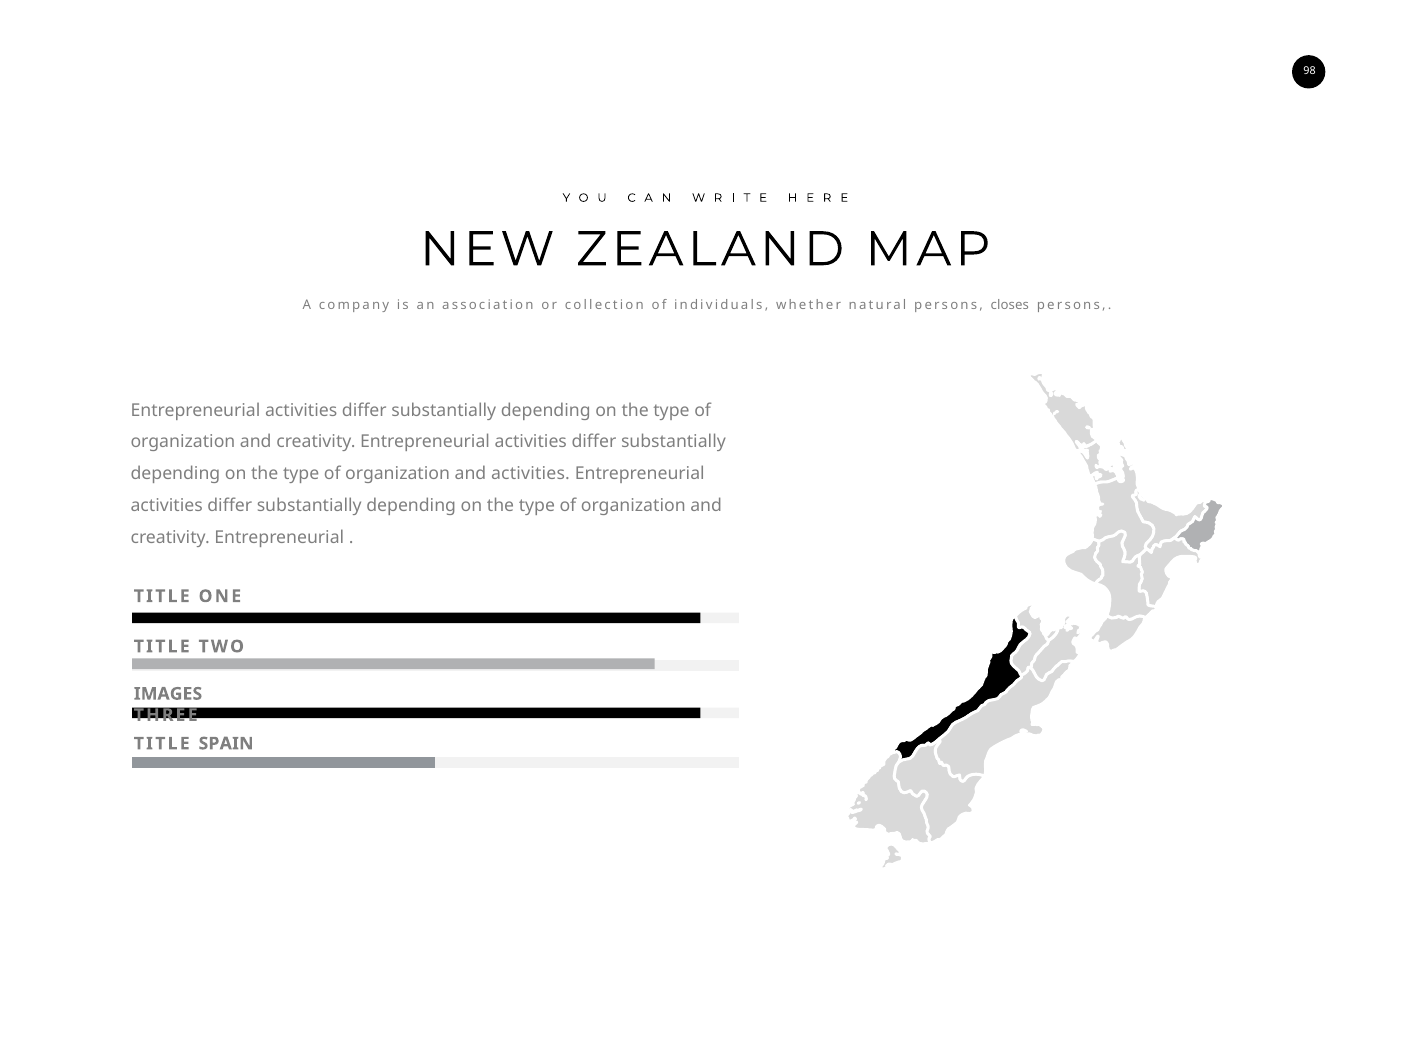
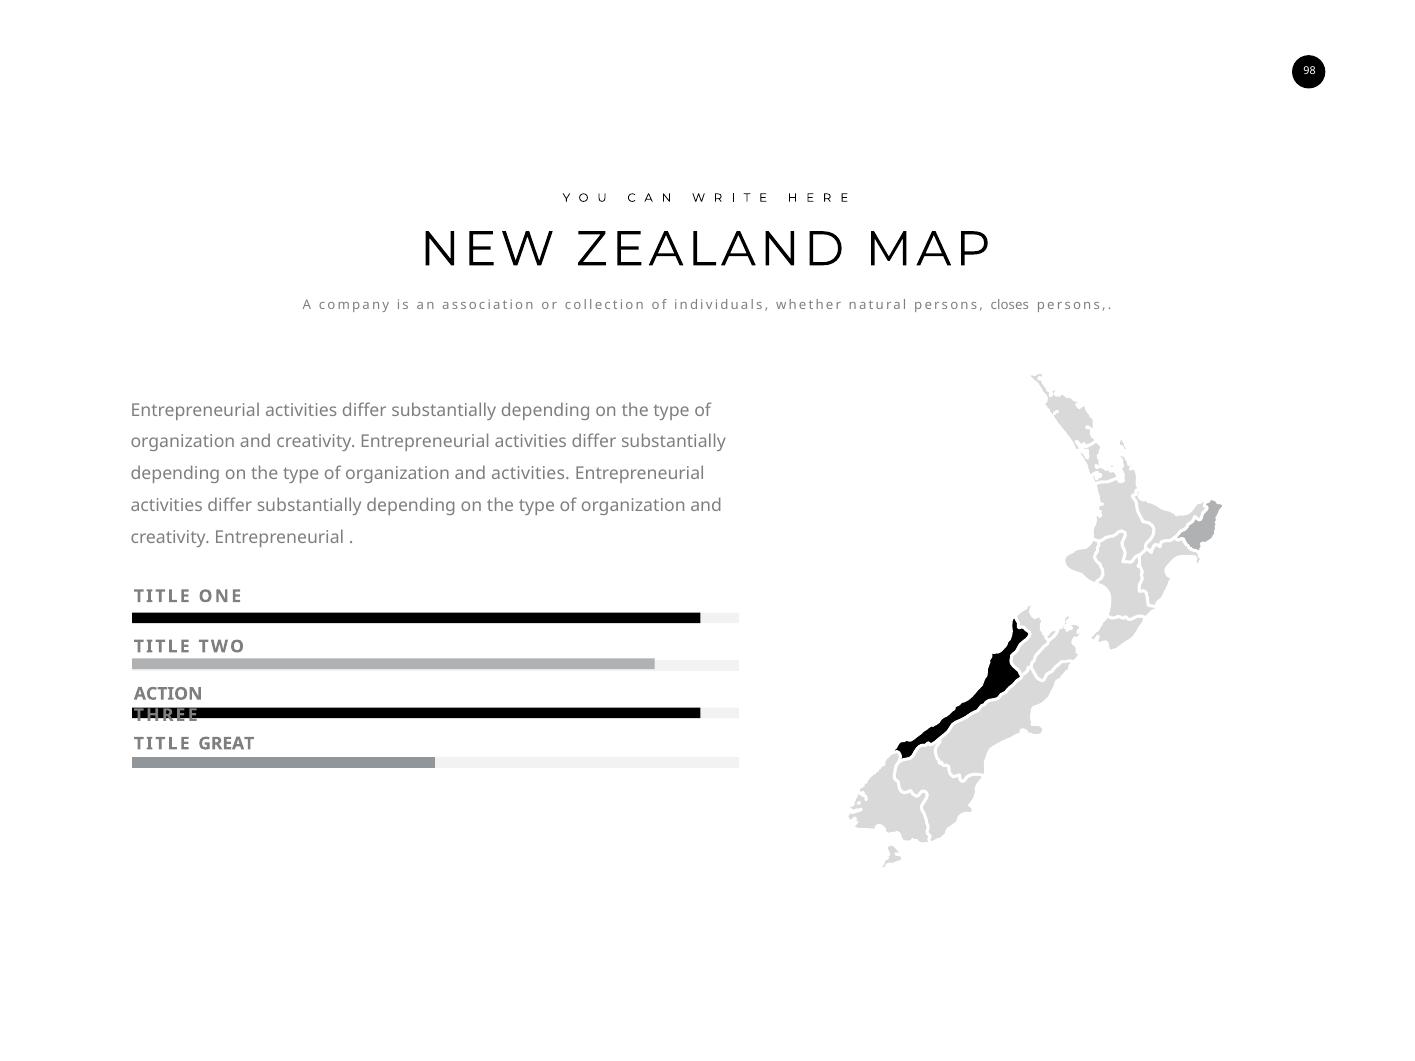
IMAGES: IMAGES -> ACTION
SPAIN: SPAIN -> GREAT
